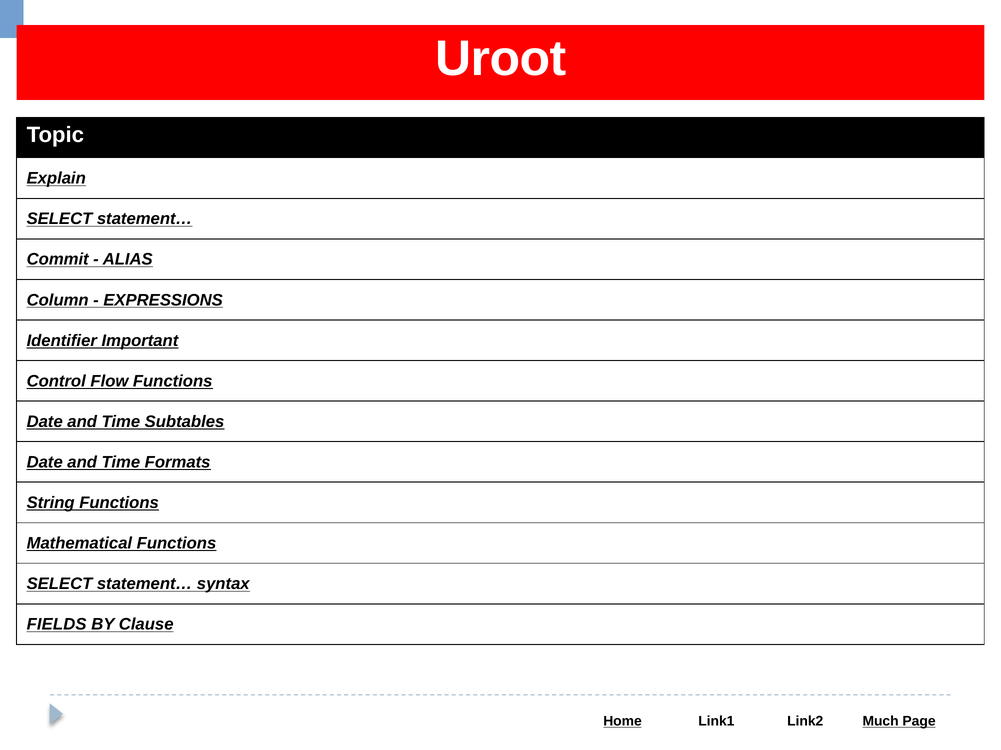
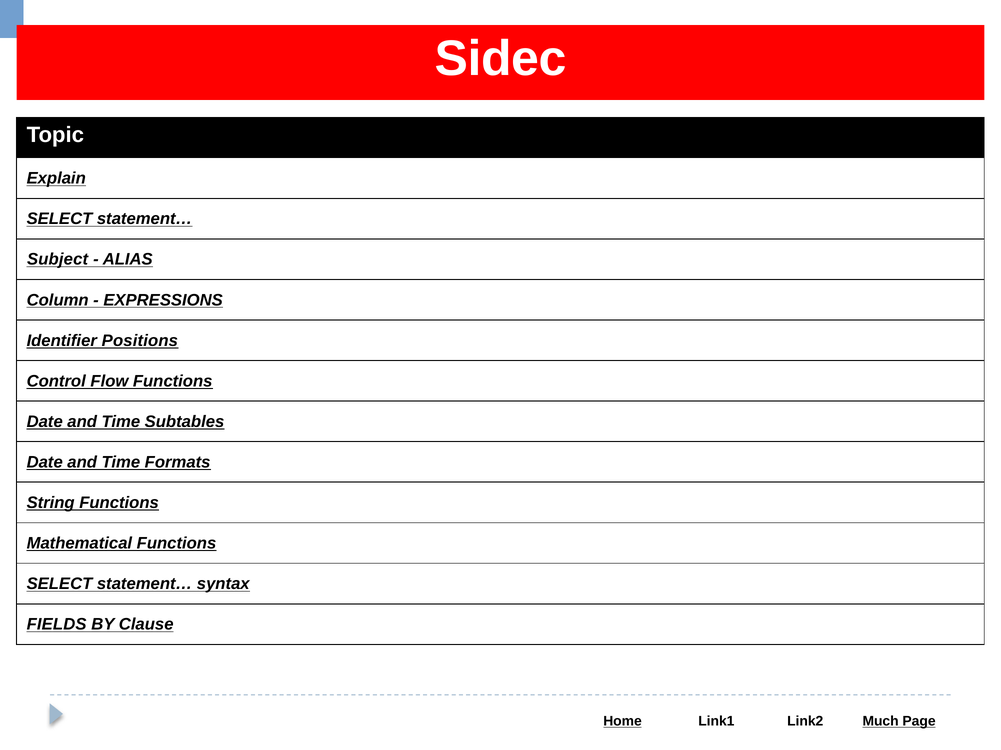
Uroot: Uroot -> Sidec
Commit: Commit -> Subject
Important: Important -> Positions
